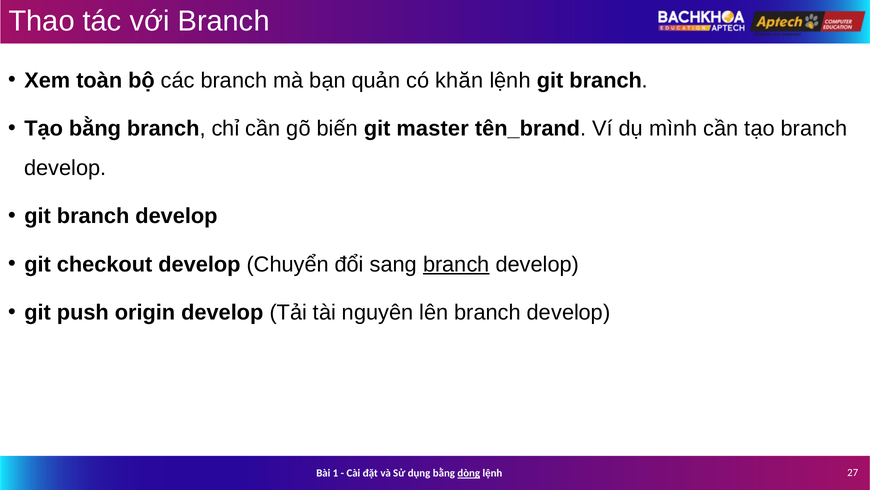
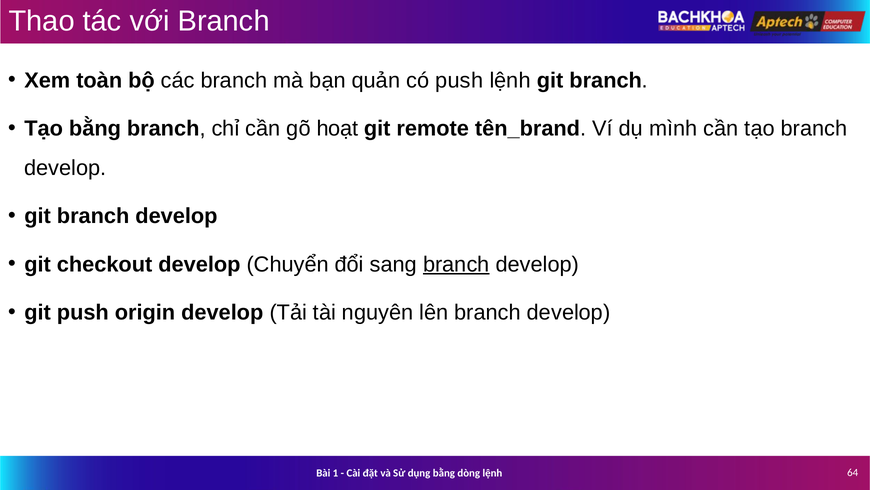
có khăn: khăn -> push
biến: biến -> hoạt
master: master -> remote
dòng underline: present -> none
27: 27 -> 64
